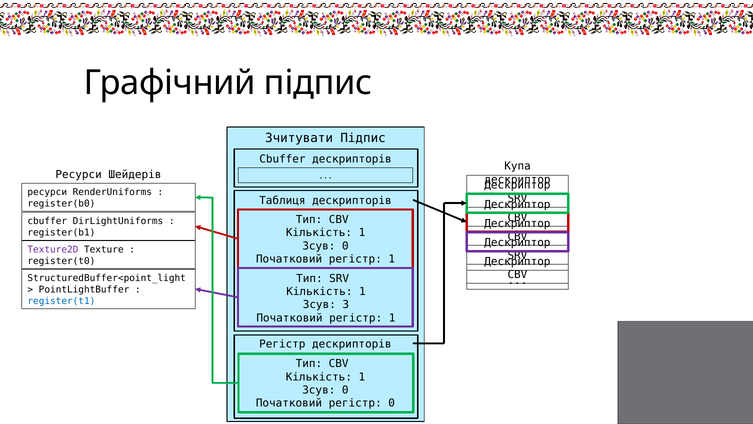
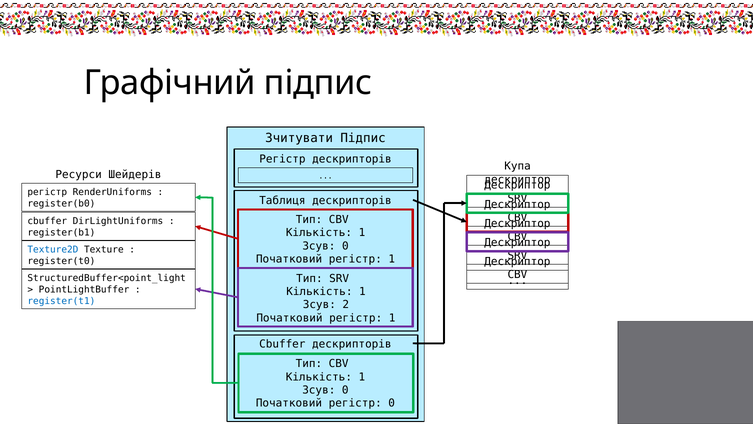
Cbuffer at (282, 159): Cbuffer -> Регістр
ресурси at (47, 192): ресурси -> регістр
Texture2D colour: purple -> blue
3: 3 -> 2
Регістр at (282, 344): Регістр -> Cbuffer
